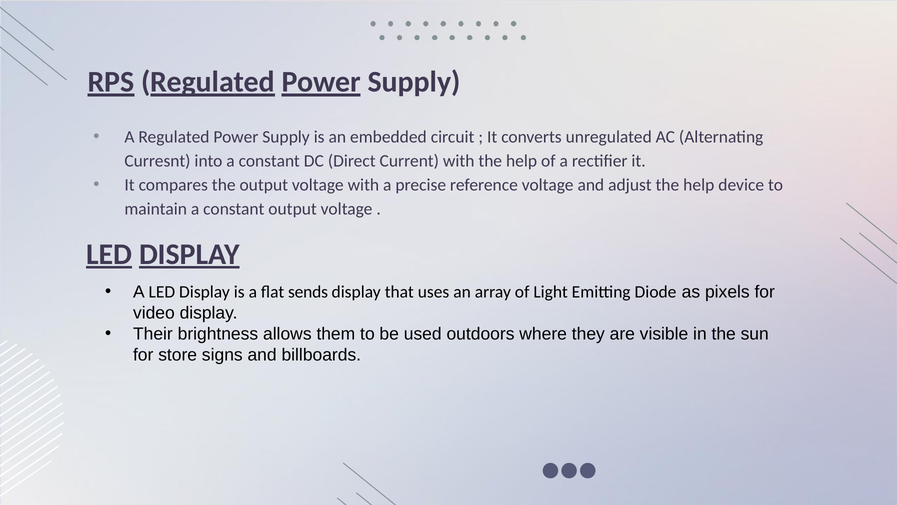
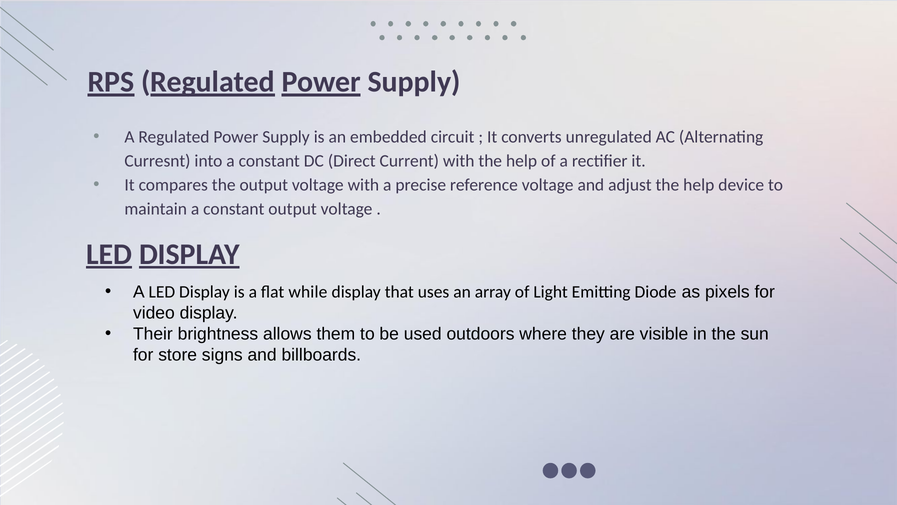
sends: sends -> while
